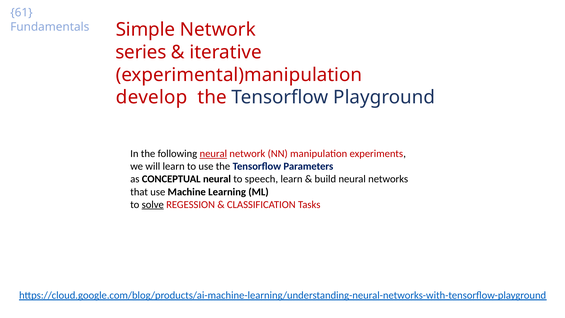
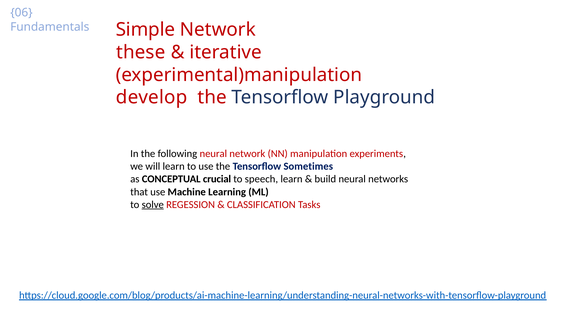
61: 61 -> 06
series: series -> these
neural at (213, 154) underline: present -> none
Parameters: Parameters -> Sometimes
CONCEPTUAL neural: neural -> crucial
